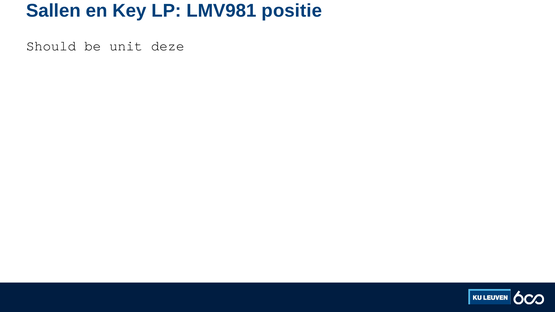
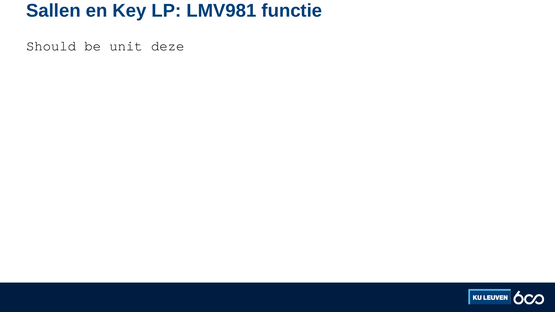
positie: positie -> functie
